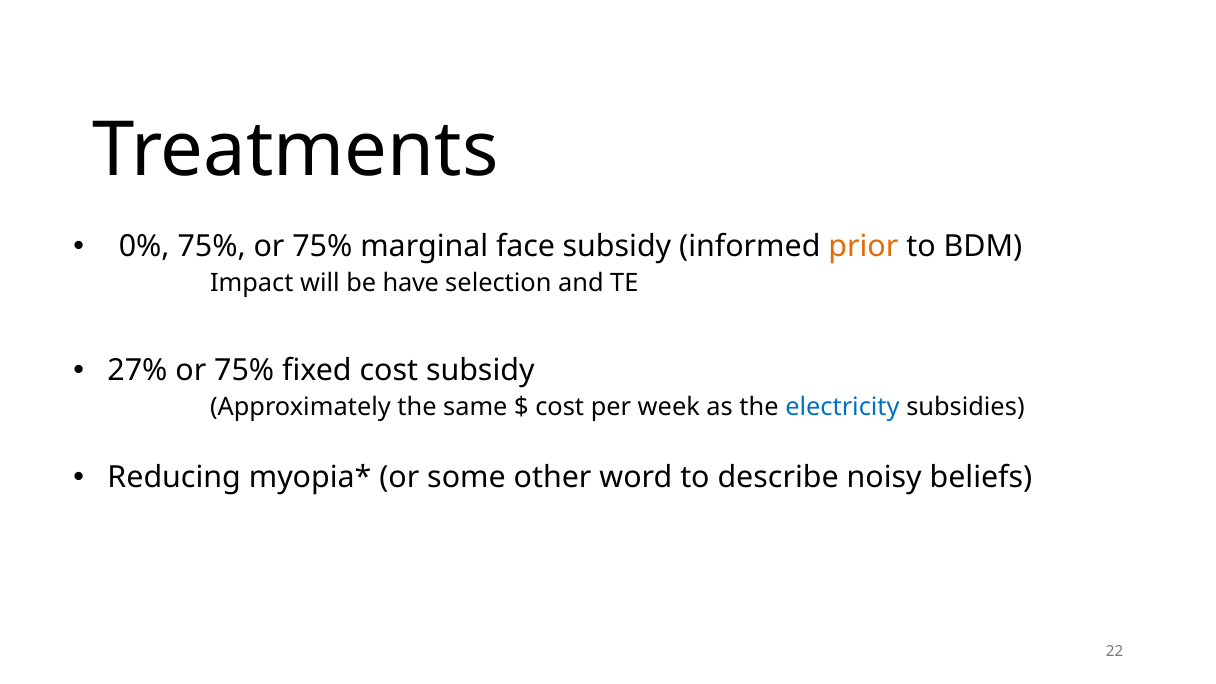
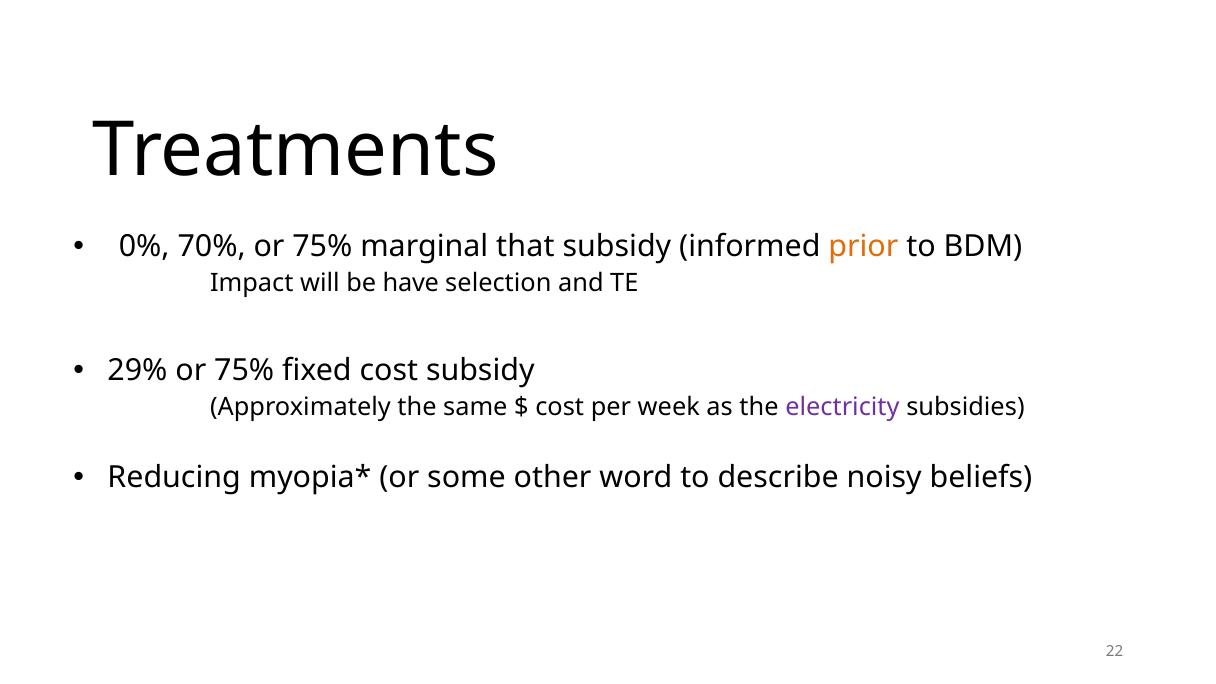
0% 75%: 75% -> 70%
face: face -> that
27%: 27% -> 29%
electricity colour: blue -> purple
